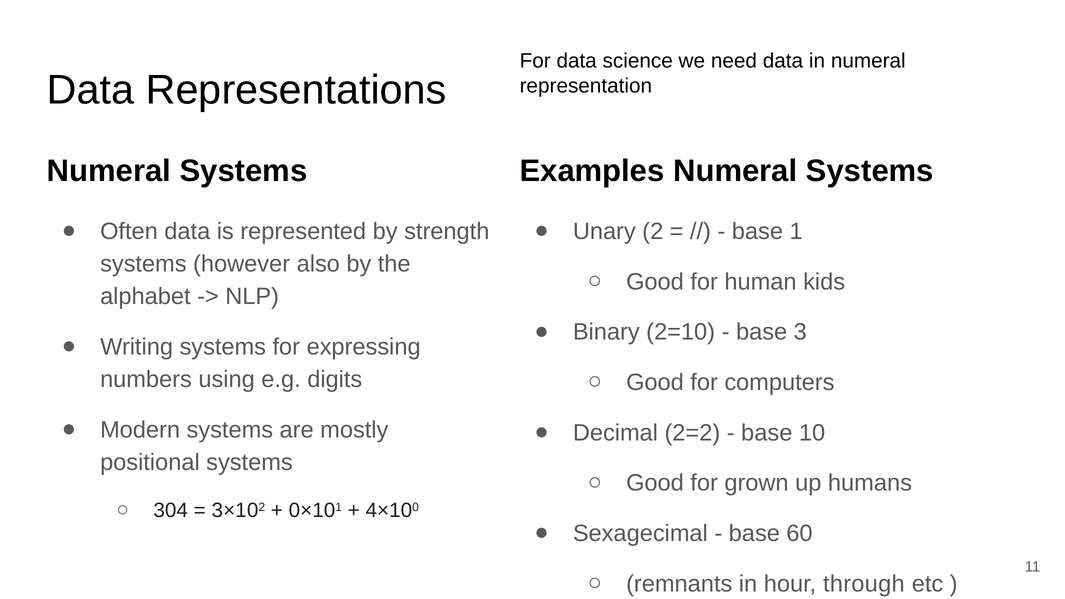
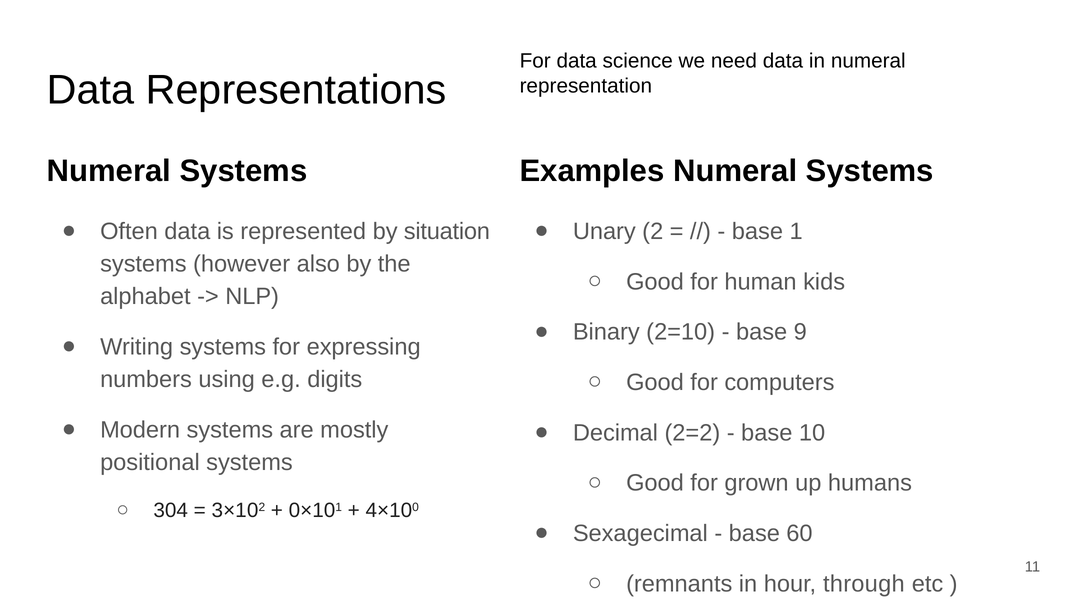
strength: strength -> situation
3: 3 -> 9
